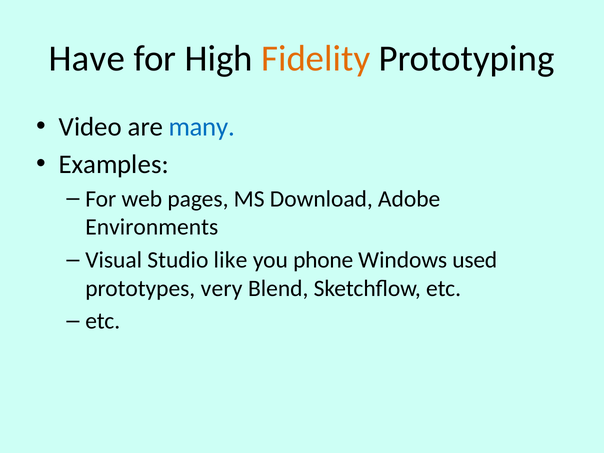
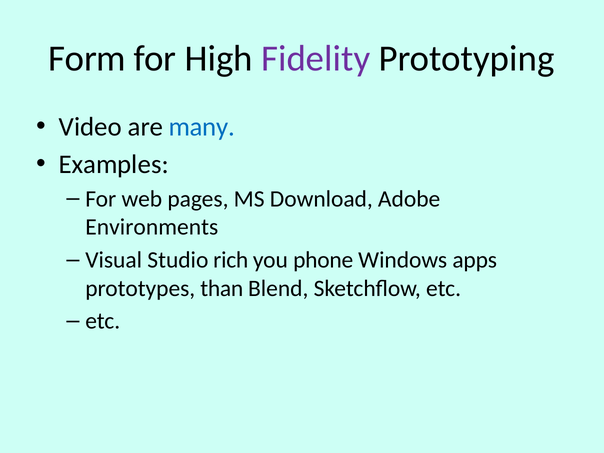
Have: Have -> Form
Fidelity colour: orange -> purple
like: like -> rich
used: used -> apps
very: very -> than
